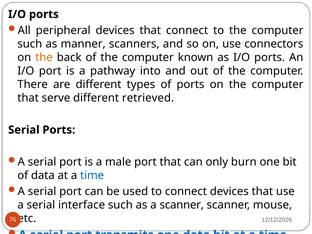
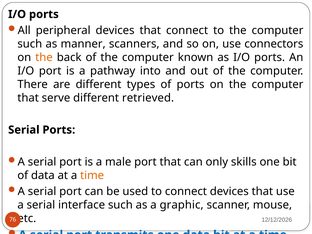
burn: burn -> skills
time at (92, 175) colour: blue -> orange
a scanner: scanner -> graphic
